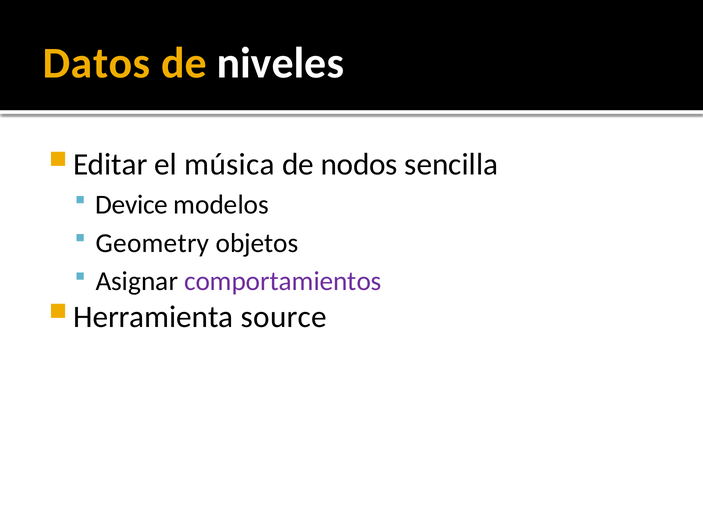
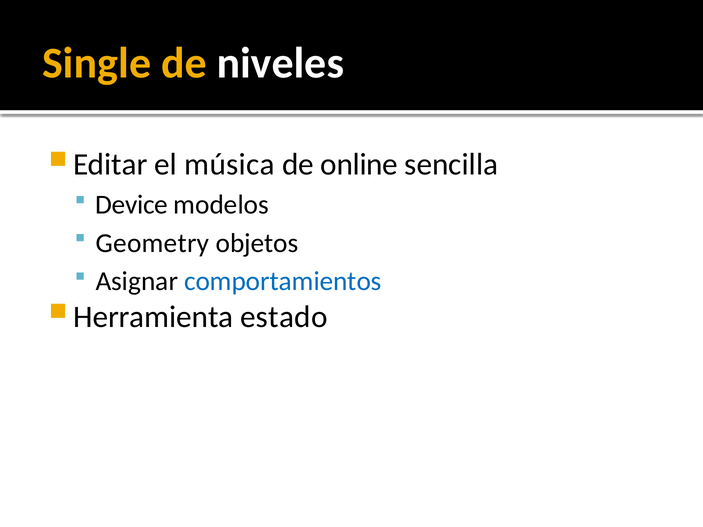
Datos: Datos -> Single
nodos: nodos -> online
comportamientos colour: purple -> blue
source: source -> estado
